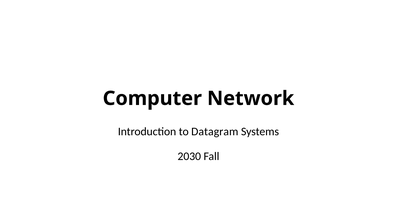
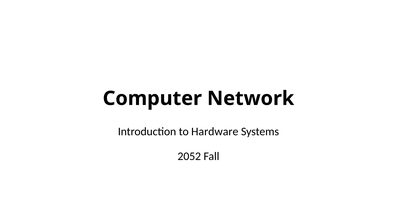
Datagram: Datagram -> Hardware
2030: 2030 -> 2052
